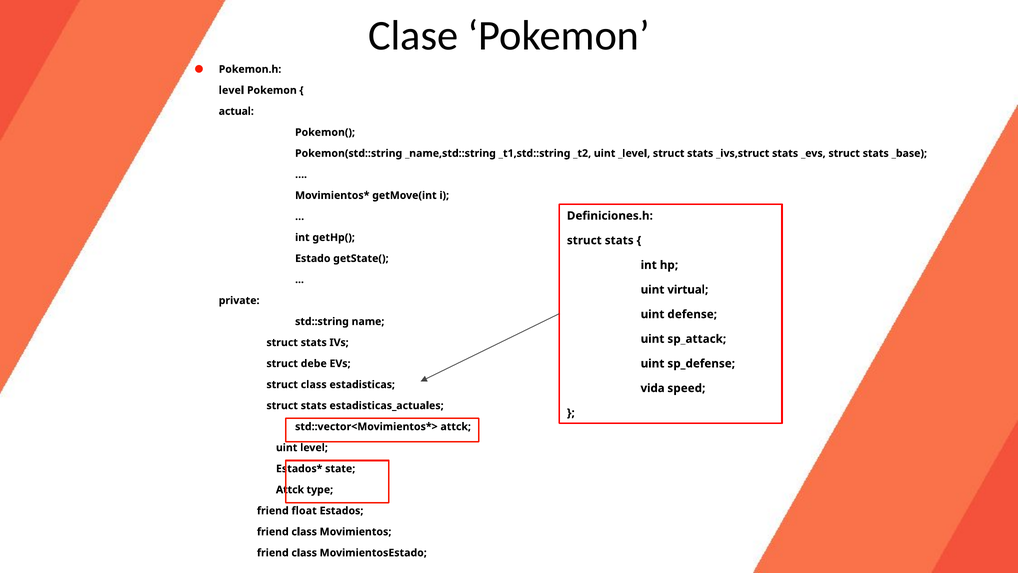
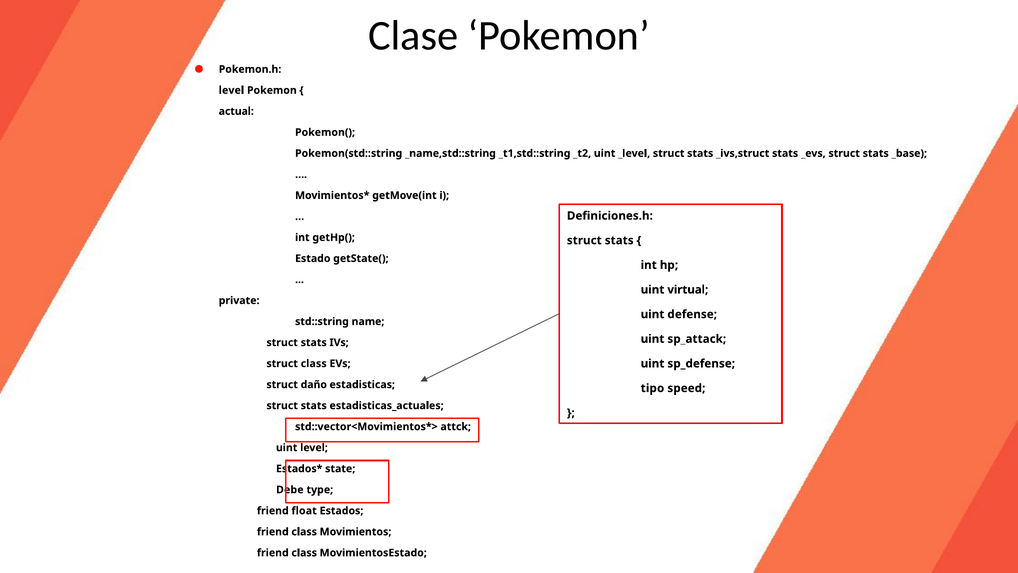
struct debe: debe -> class
struct class: class -> daño
vida: vida -> tipo
Attck at (290, 489): Attck -> Debe
